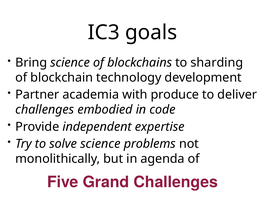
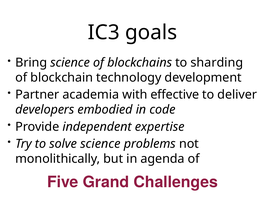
produce: produce -> effective
challenges at (45, 110): challenges -> developers
